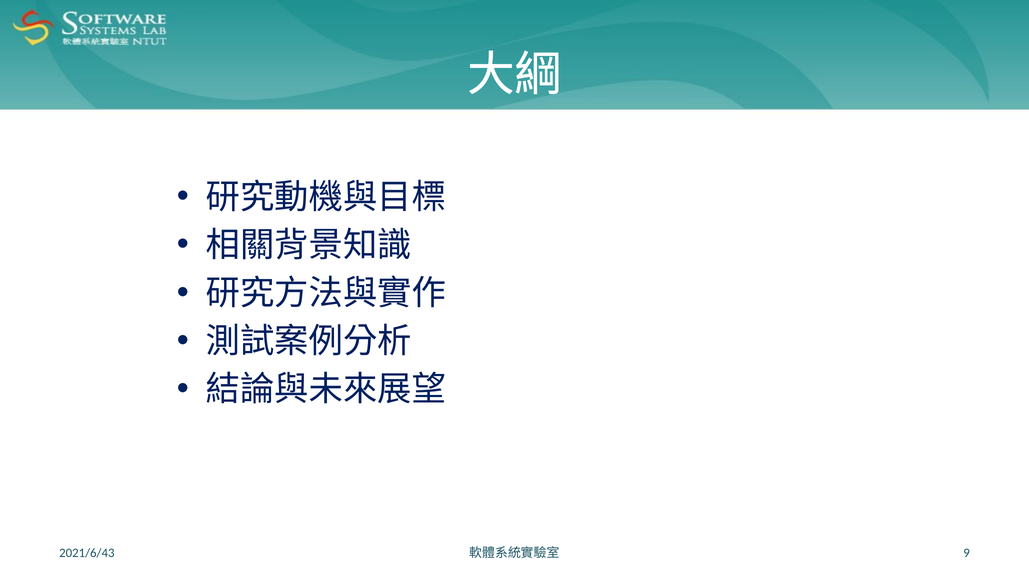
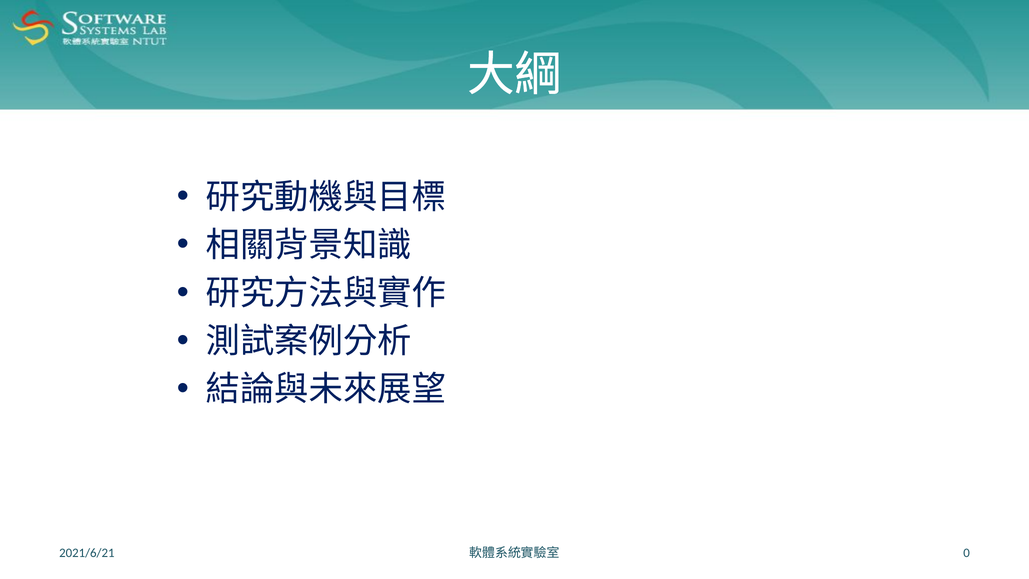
2021/6/43: 2021/6/43 -> 2021/6/21
9: 9 -> 0
